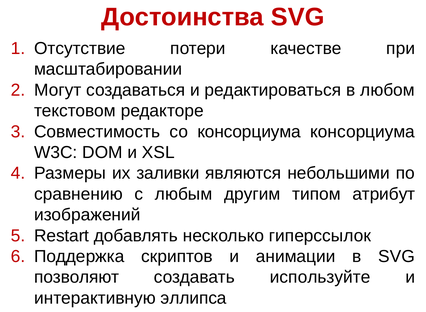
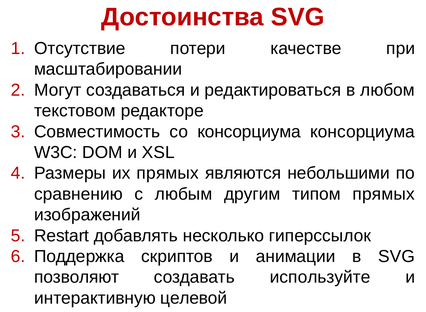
их заливки: заливки -> прямых
типом атрибут: атрибут -> прямых
эллипса: эллипса -> целевой
